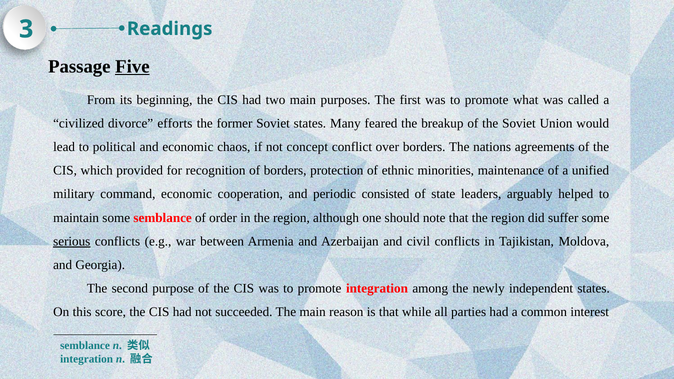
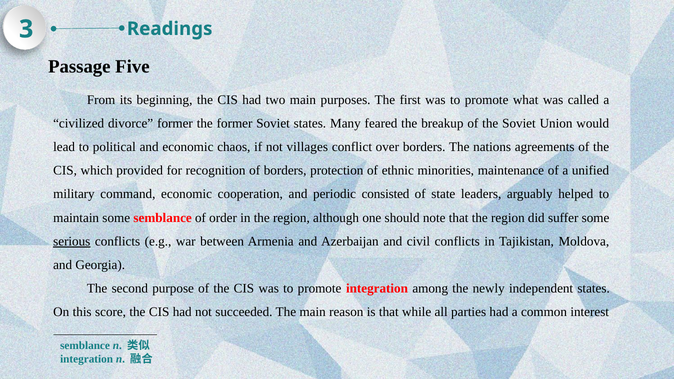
Five underline: present -> none
divorce efforts: efforts -> former
concept: concept -> villages
